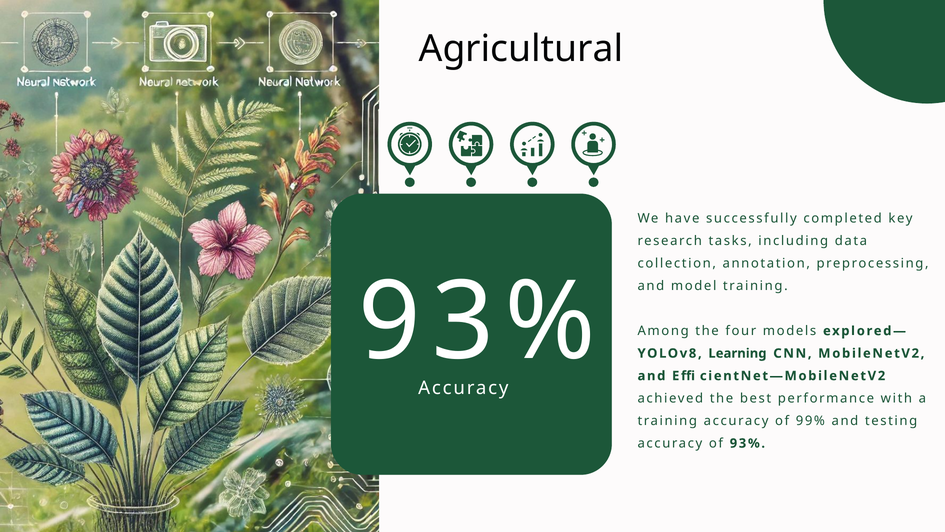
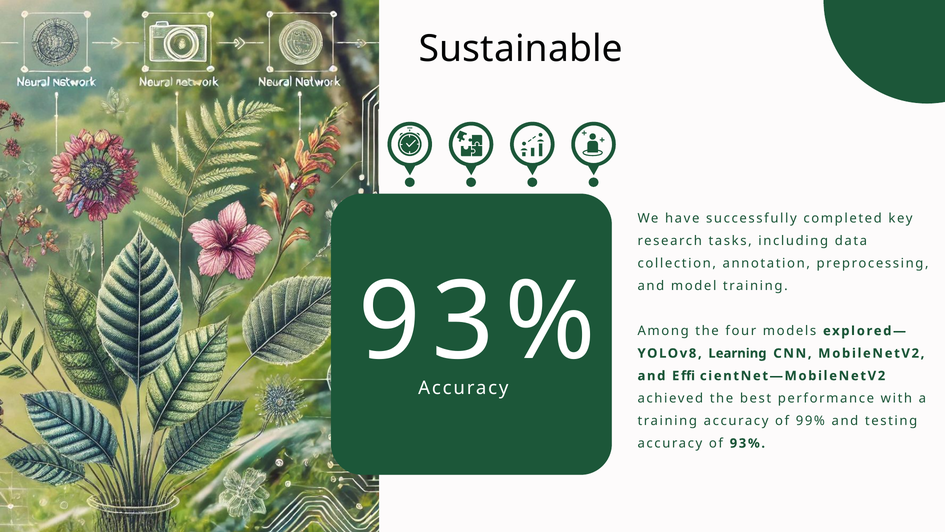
Agricultural: Agricultural -> Sustainable
